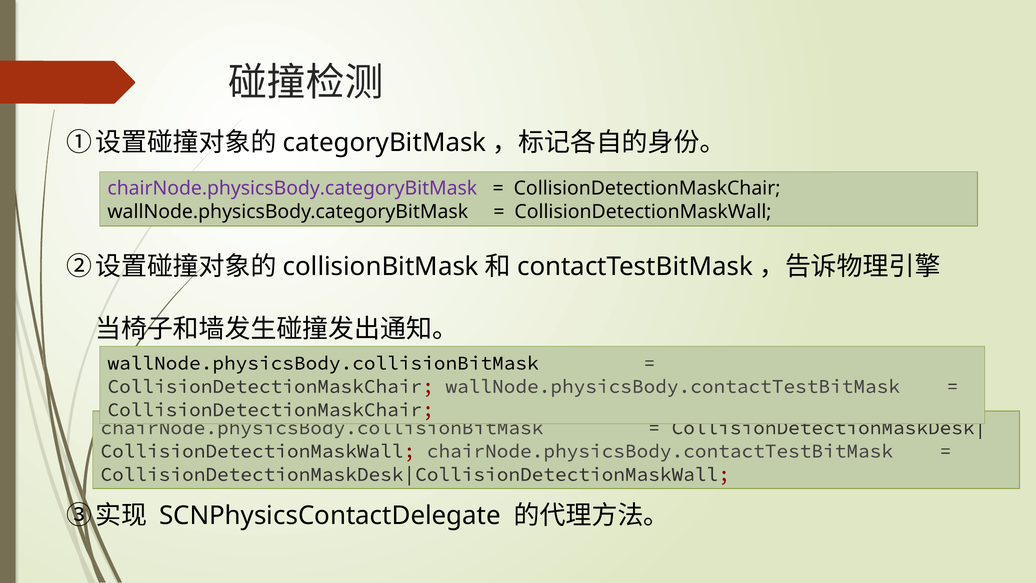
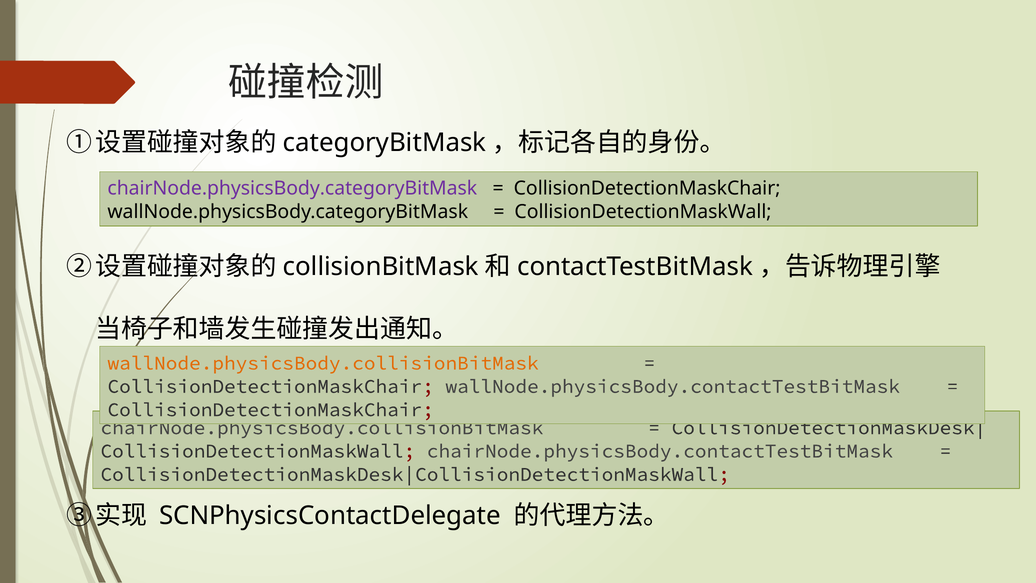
wallNode.physicsBody.collisionBitMask colour: black -> orange
